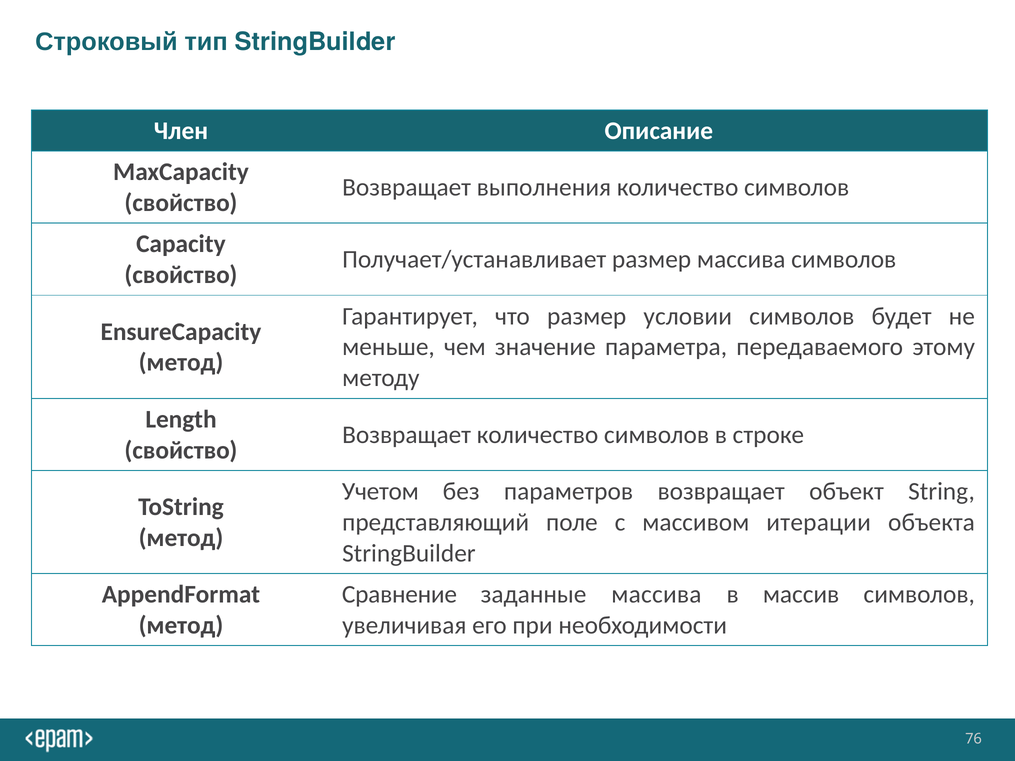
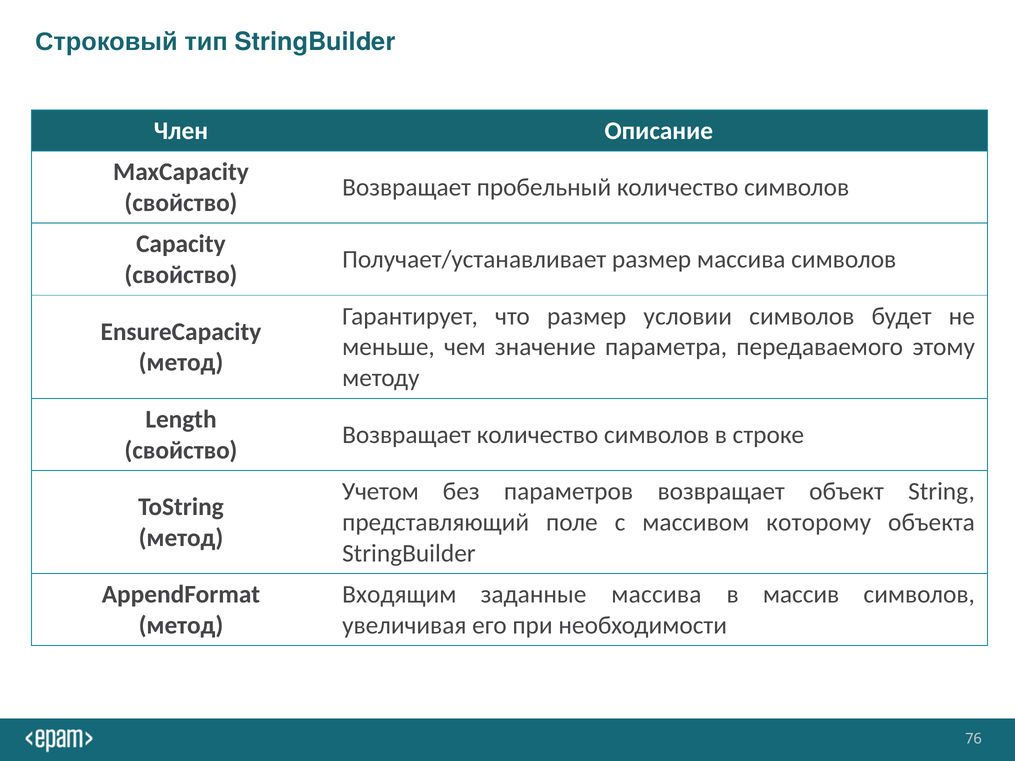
выполнения: выполнения -> пробельный
итерации: итерации -> которому
Сравнение: Сравнение -> Входящим
